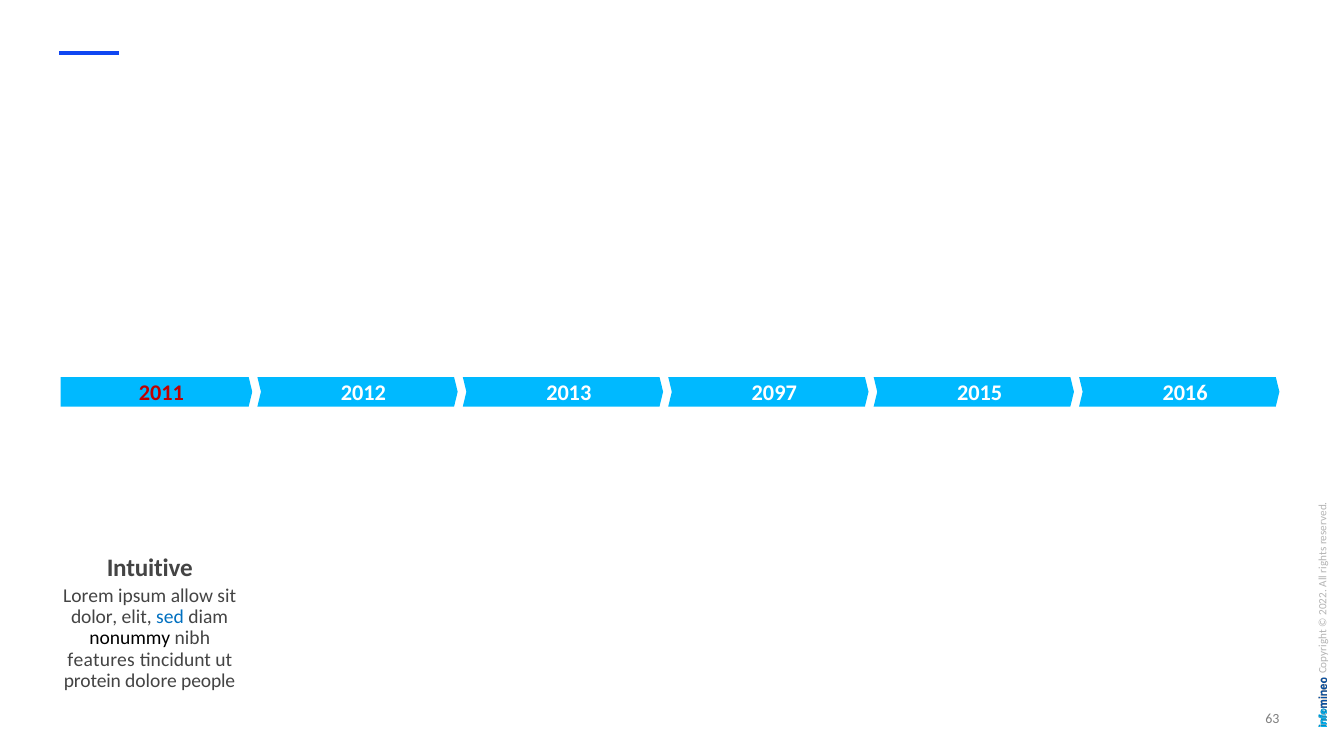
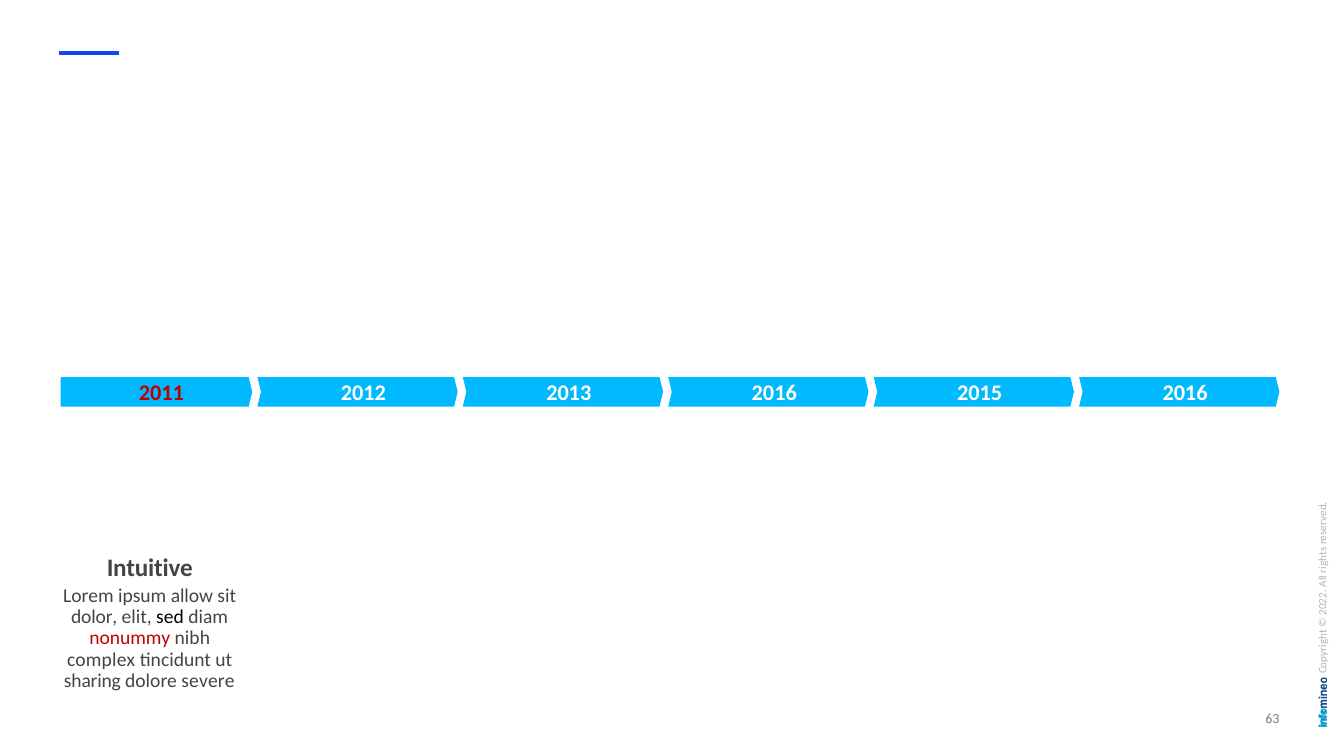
2013 2097: 2097 -> 2016
sed colour: blue -> black
nonummy colour: black -> red
features: features -> complex
protein: protein -> sharing
people: people -> severe
